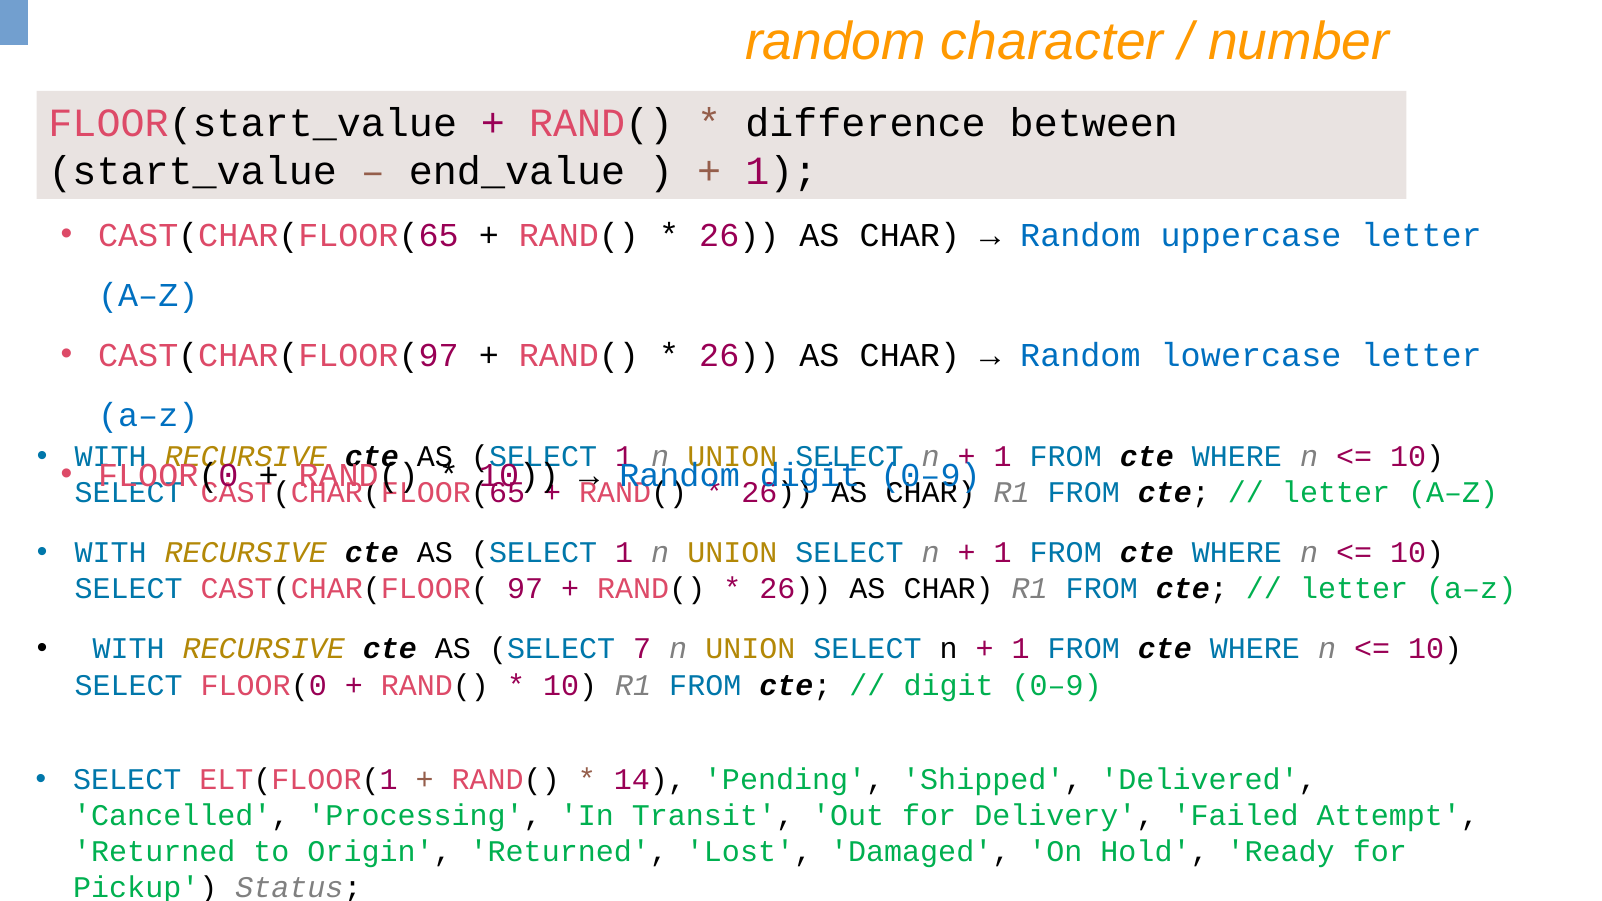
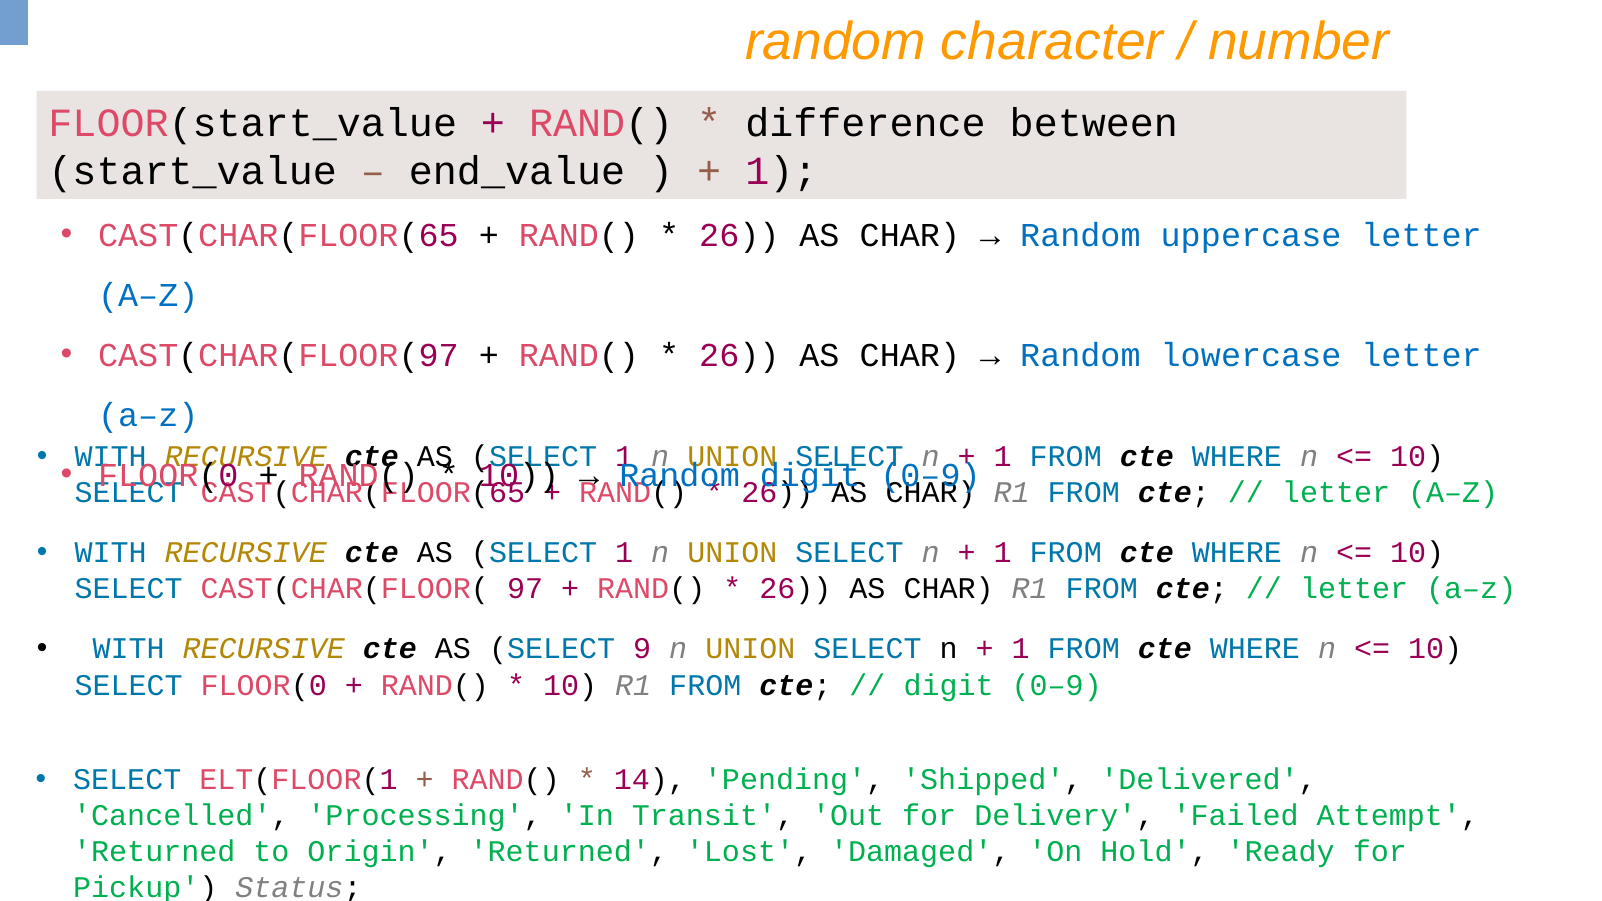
7: 7 -> 9
